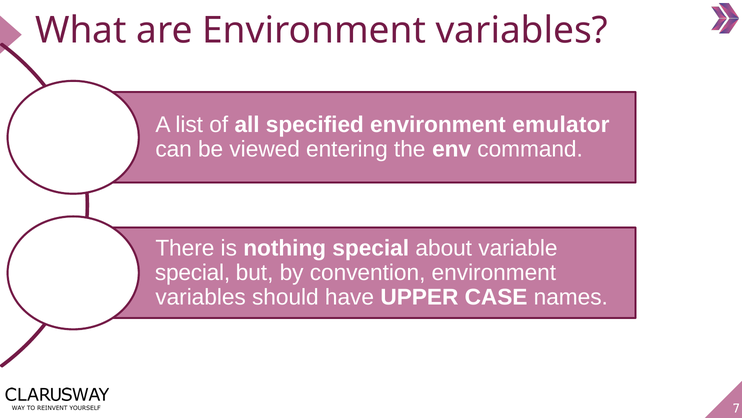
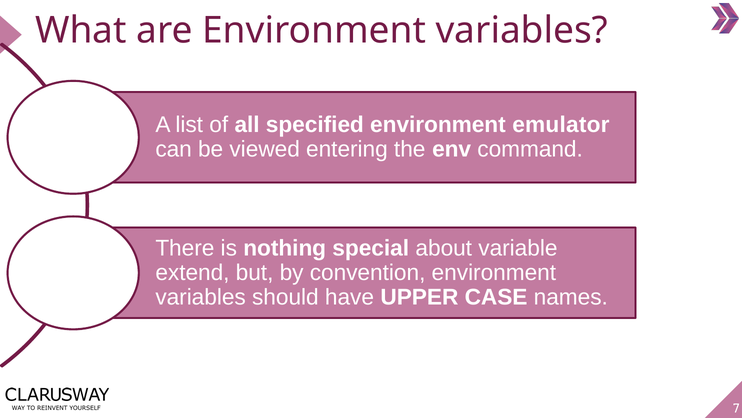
special at (193, 272): special -> extend
